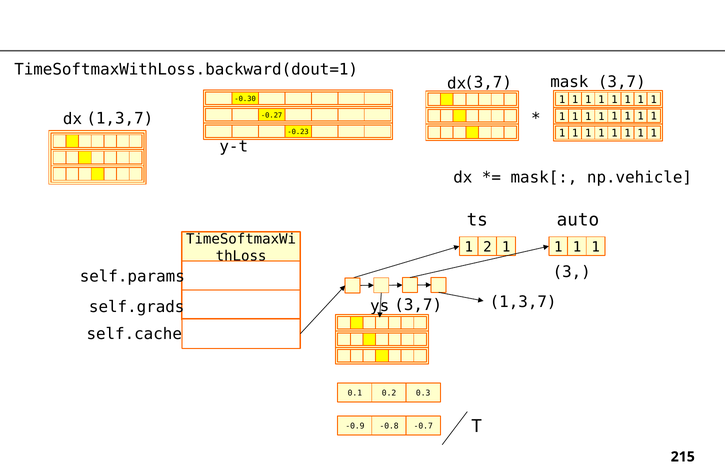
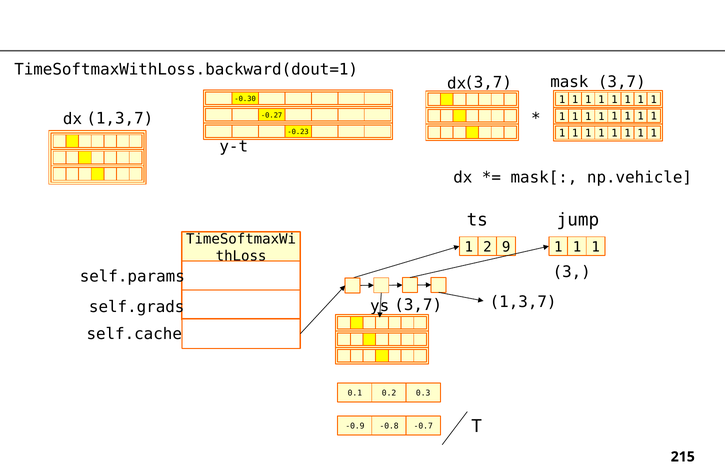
auto: auto -> jump
2 1: 1 -> 9
